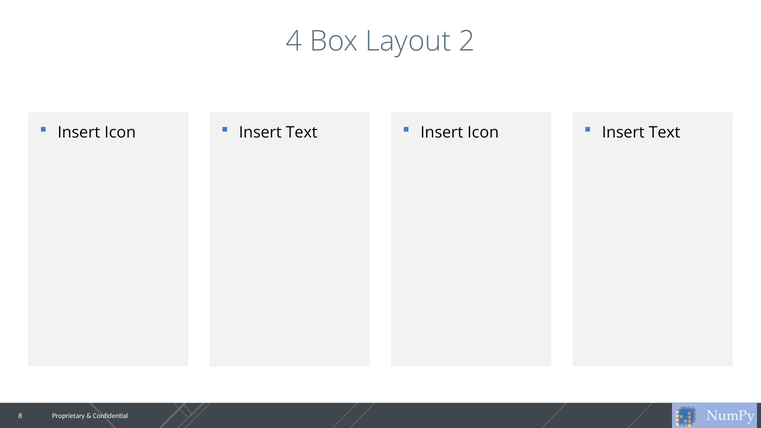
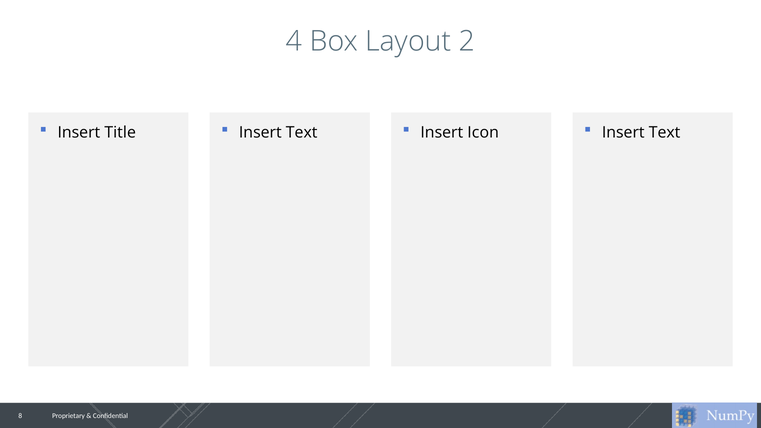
Icon at (120, 132): Icon -> Title
